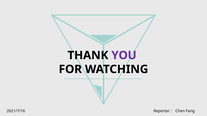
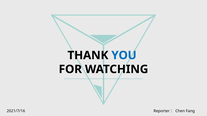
YOU colour: purple -> blue
